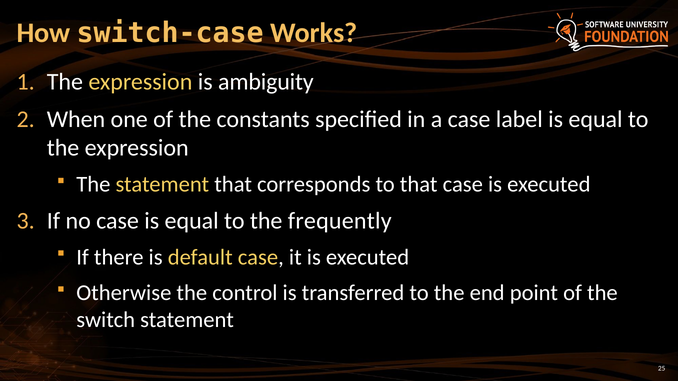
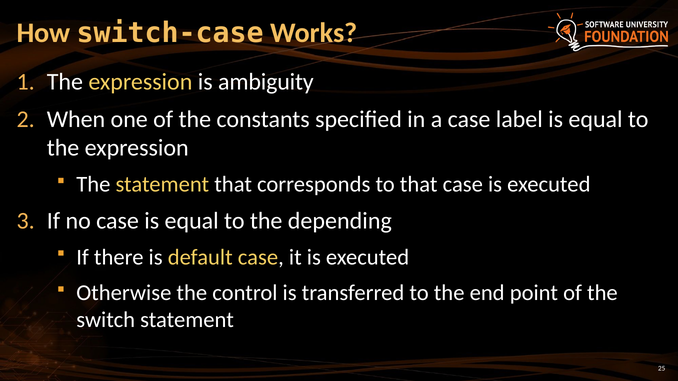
frequently: frequently -> depending
